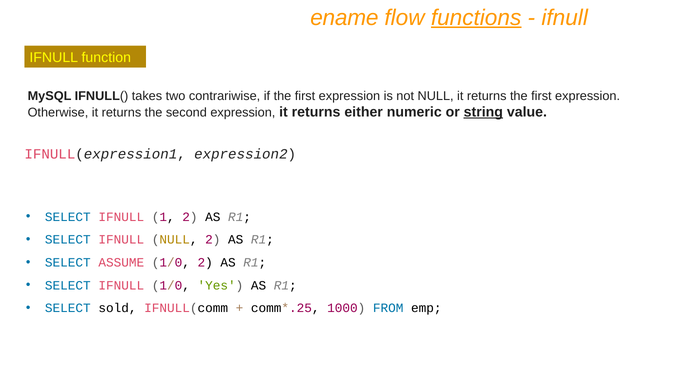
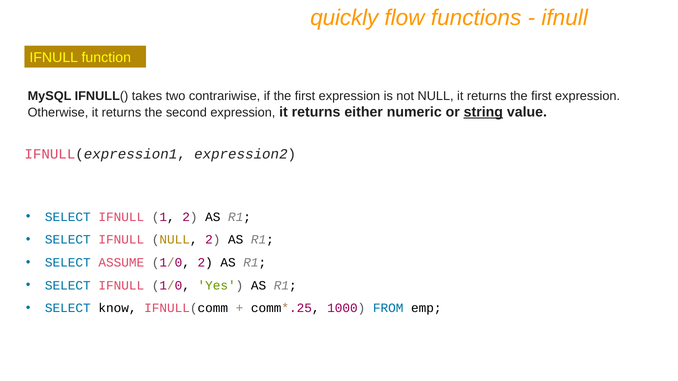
ename: ename -> quickly
functions underline: present -> none
sold: sold -> know
